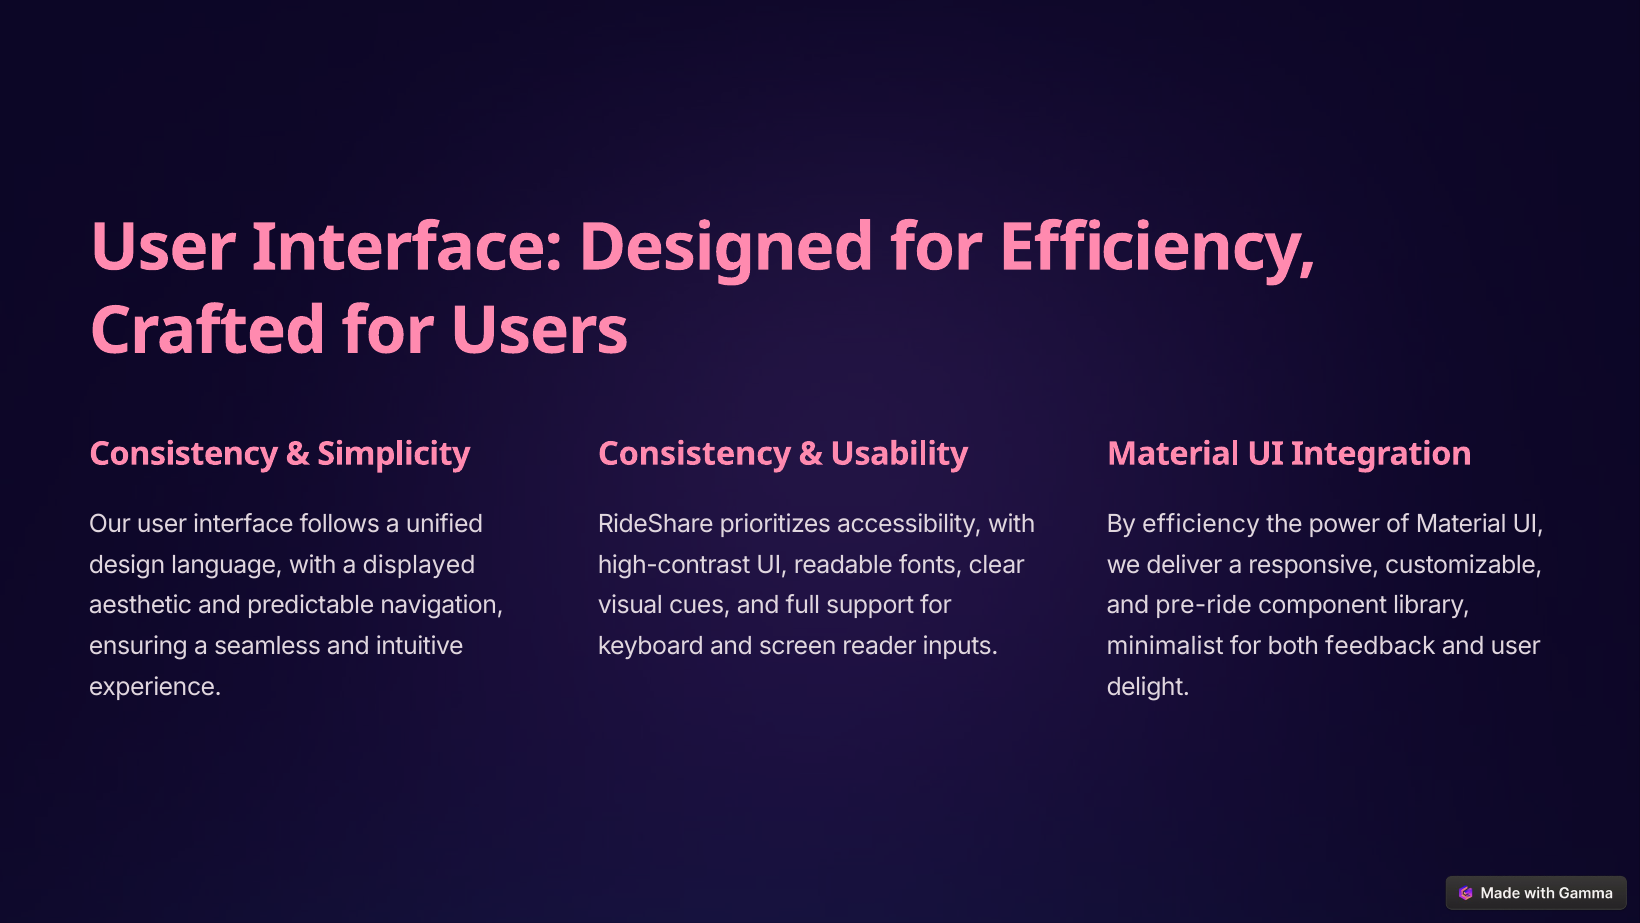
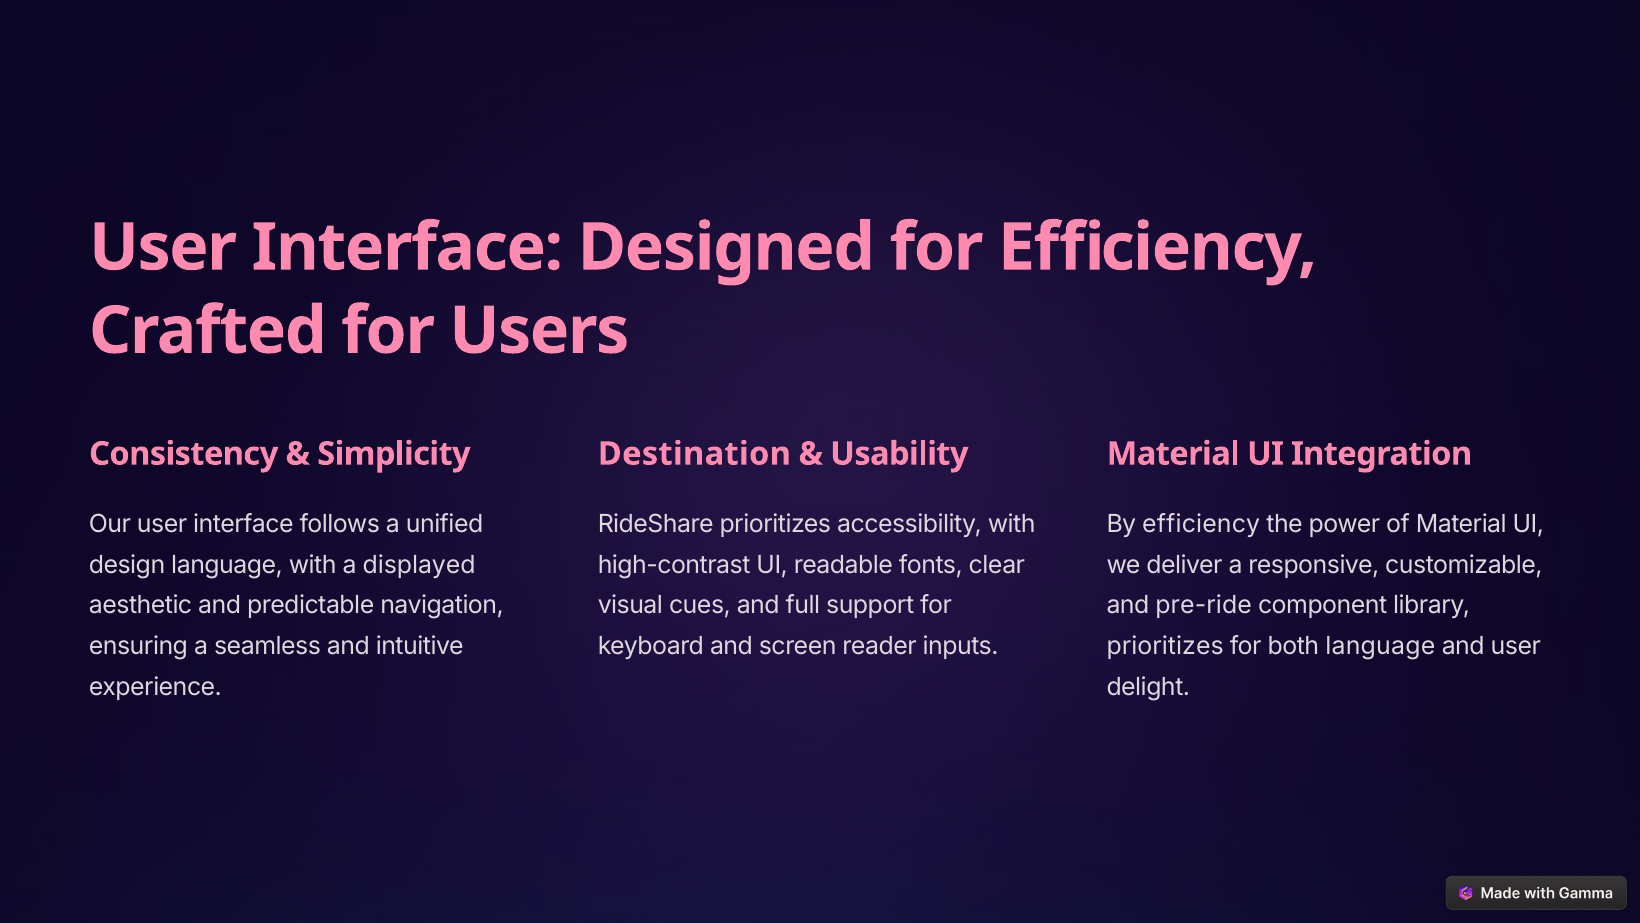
Consistency at (695, 454): Consistency -> Destination
minimalist at (1165, 646): minimalist -> prioritizes
both feedback: feedback -> language
